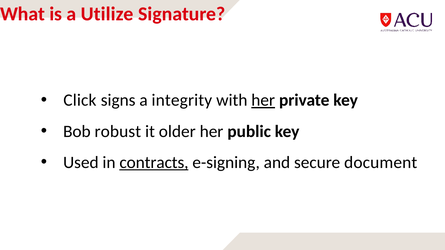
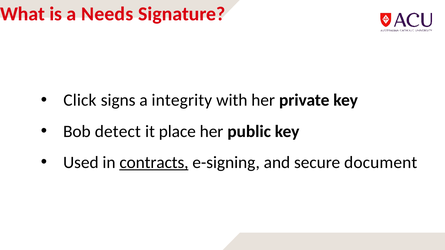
Utilize: Utilize -> Needs
her at (263, 100) underline: present -> none
robust: robust -> detect
older: older -> place
